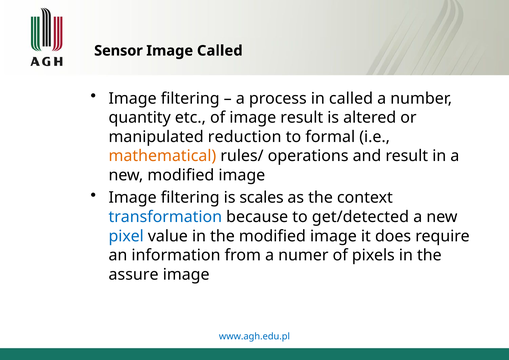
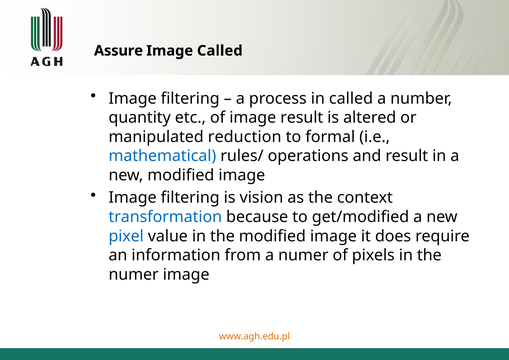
Sensor: Sensor -> Assure
mathematical colour: orange -> blue
scales: scales -> vision
get/detected: get/detected -> get/modified
assure at (134, 275): assure -> numer
www.agh.edu.pl colour: blue -> orange
